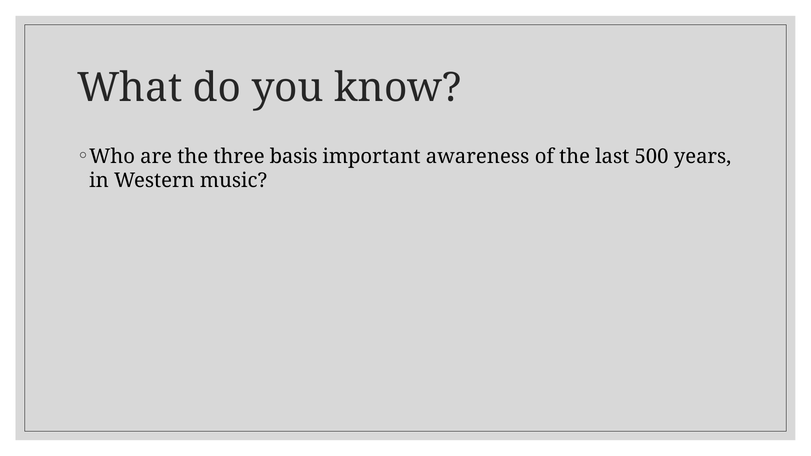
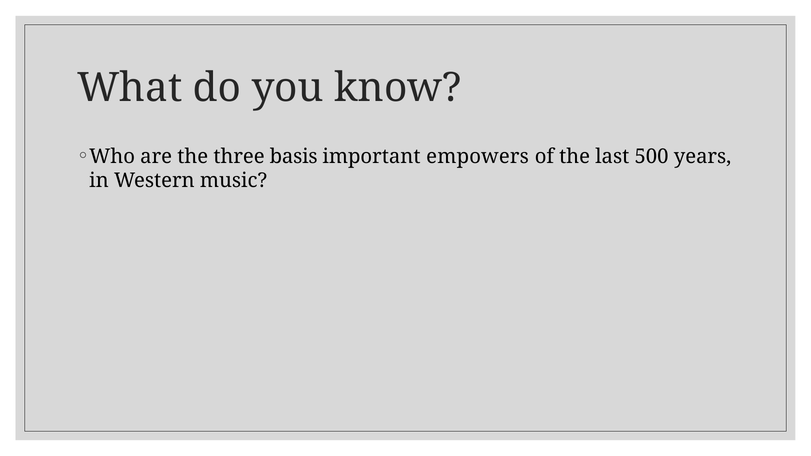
awareness: awareness -> empowers
